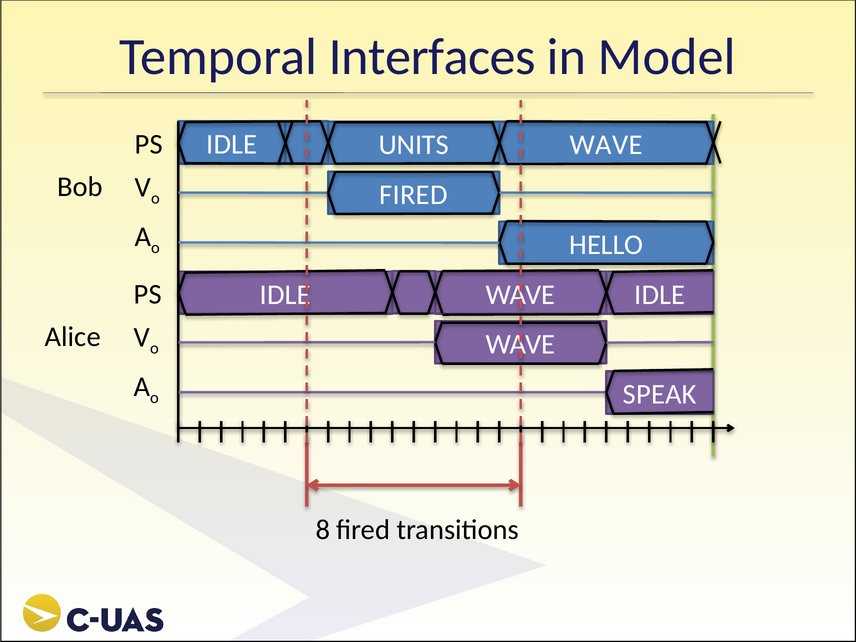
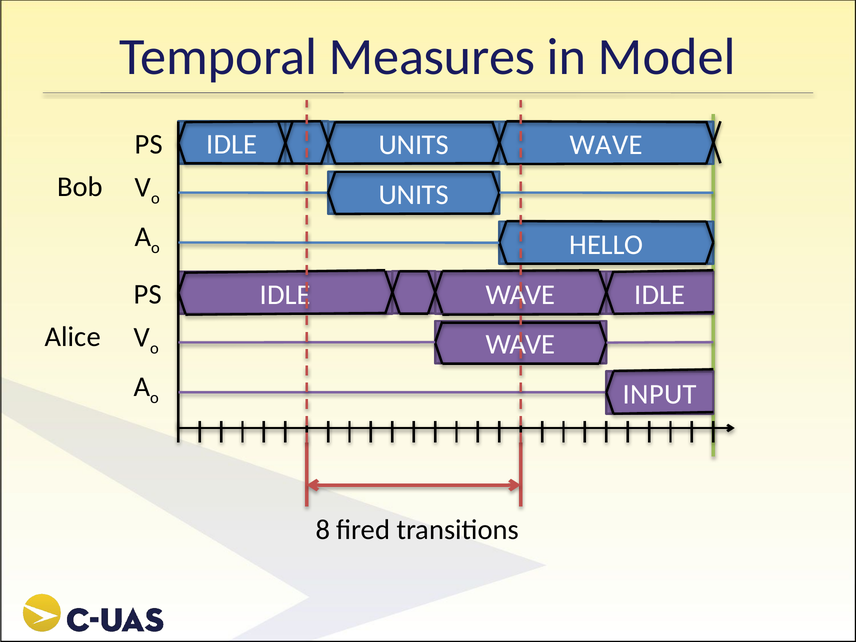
Interfaces: Interfaces -> Measures
FIRED at (413, 195): FIRED -> UNITS
SPEAK: SPEAK -> INPUT
